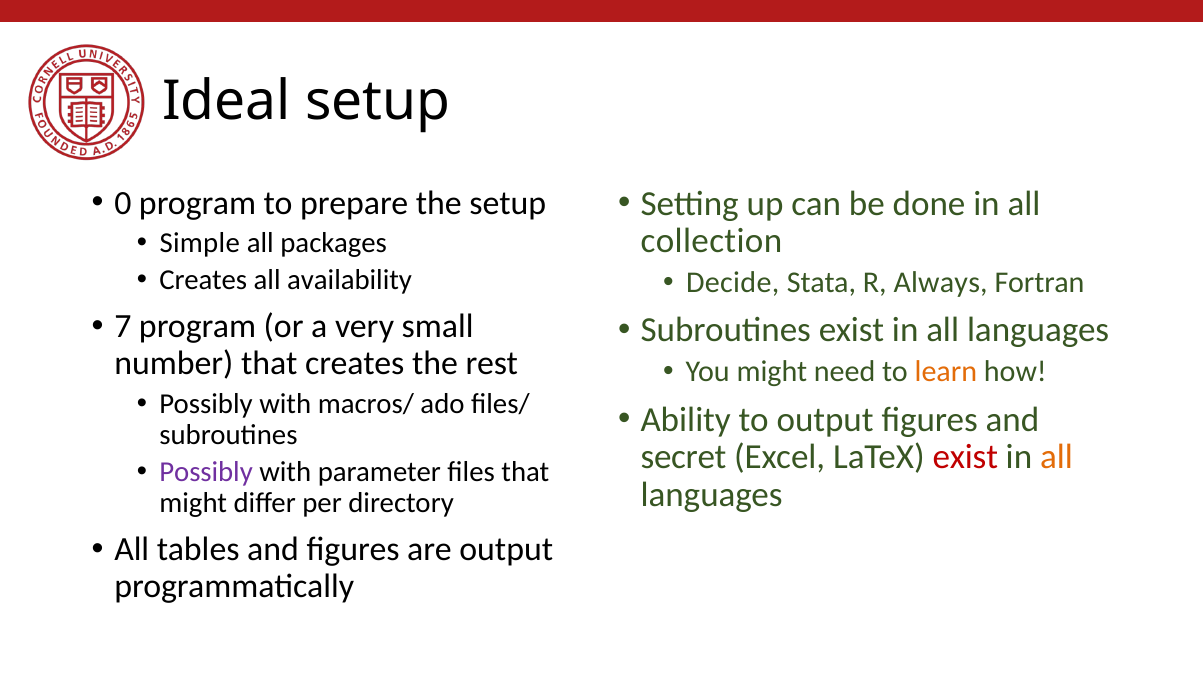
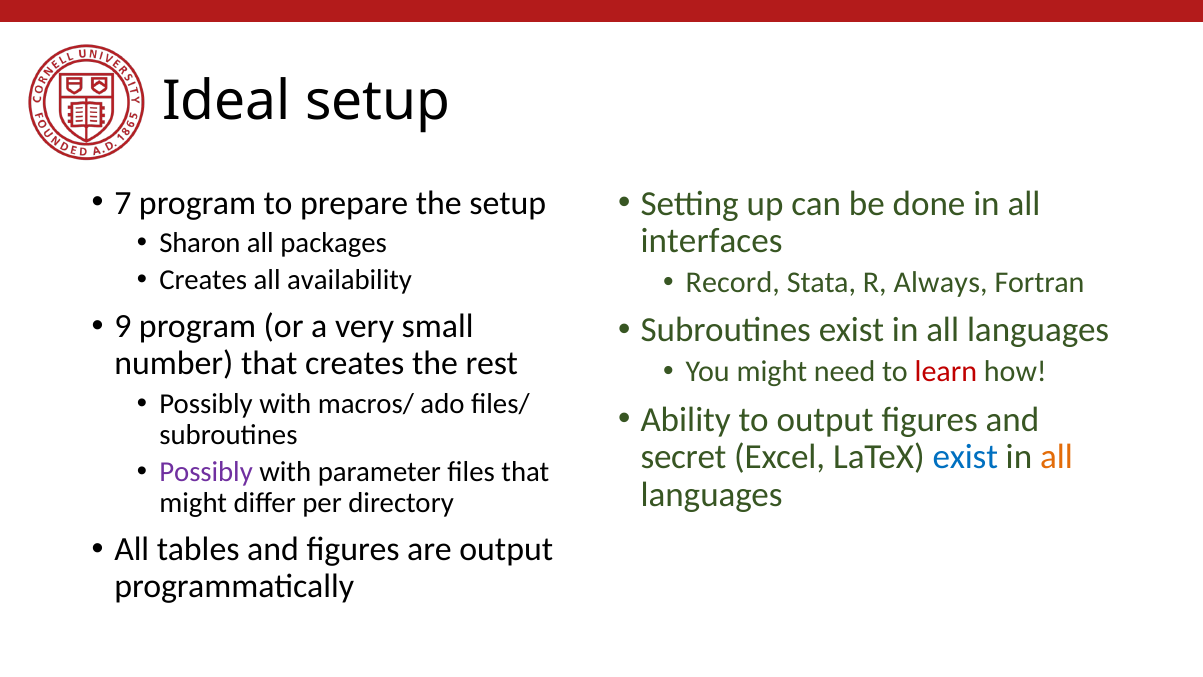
0: 0 -> 7
collection: collection -> interfaces
Simple: Simple -> Sharon
Decide: Decide -> Record
7: 7 -> 9
learn colour: orange -> red
exist at (965, 457) colour: red -> blue
